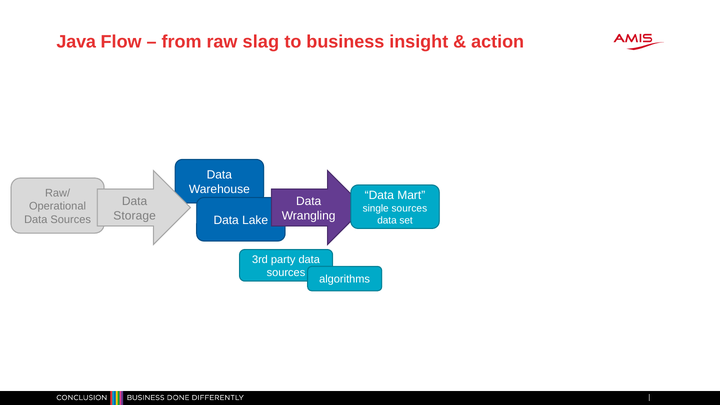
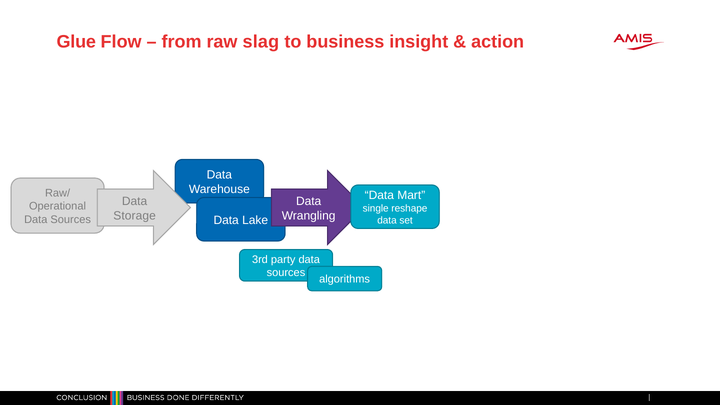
Java: Java -> Glue
single sources: sources -> reshape
